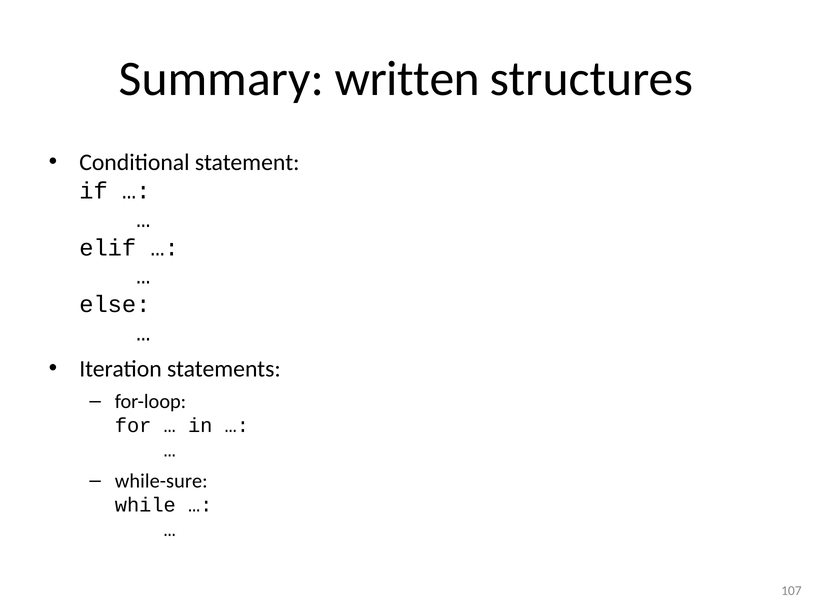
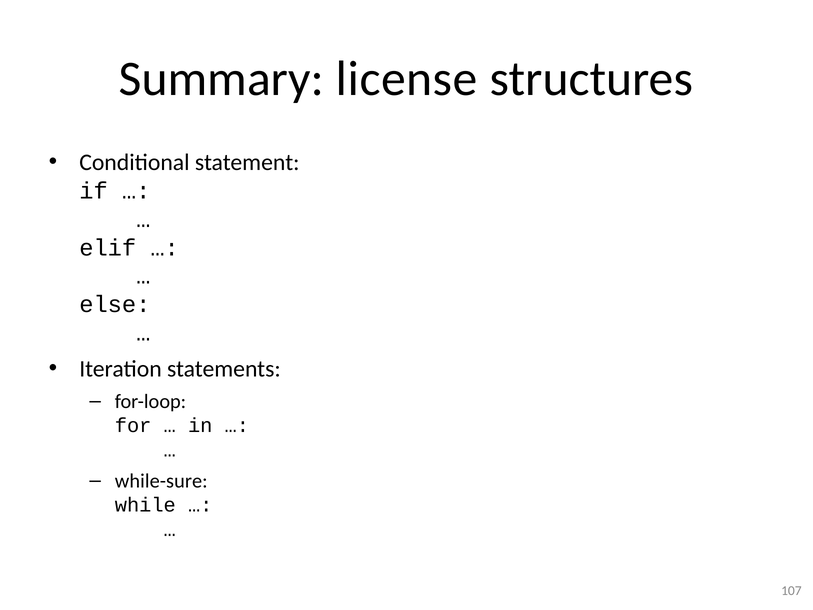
written: written -> license
